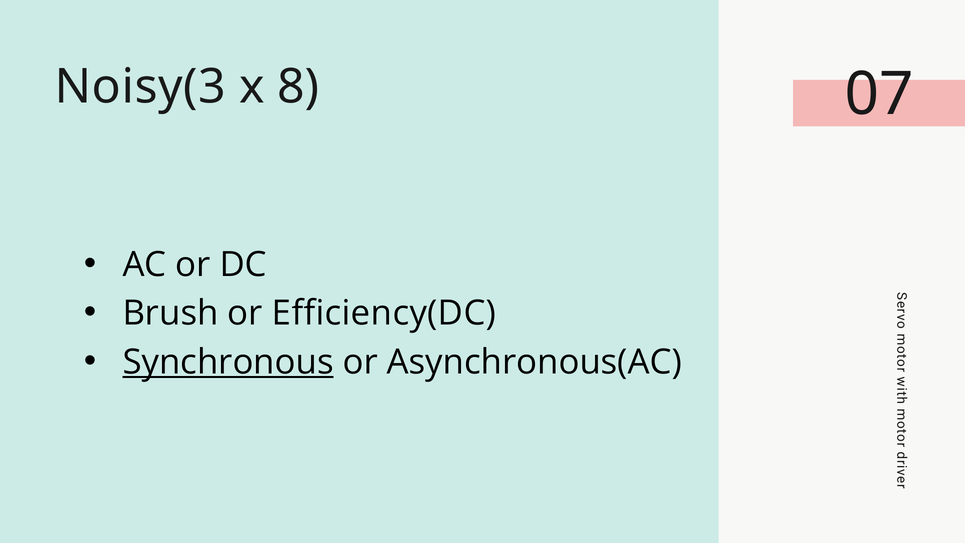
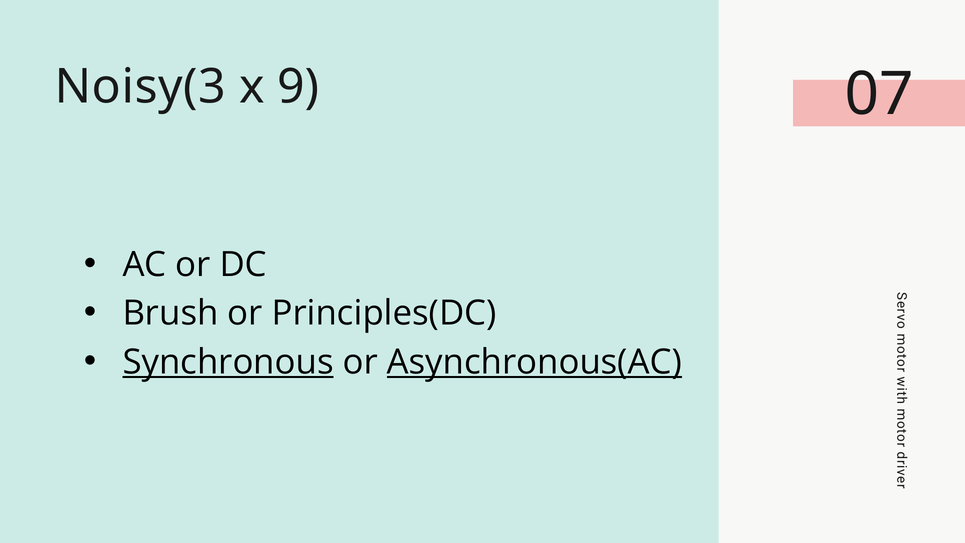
8: 8 -> 9
Efficiency(DC: Efficiency(DC -> Principles(DC
Asynchronous(AC underline: none -> present
